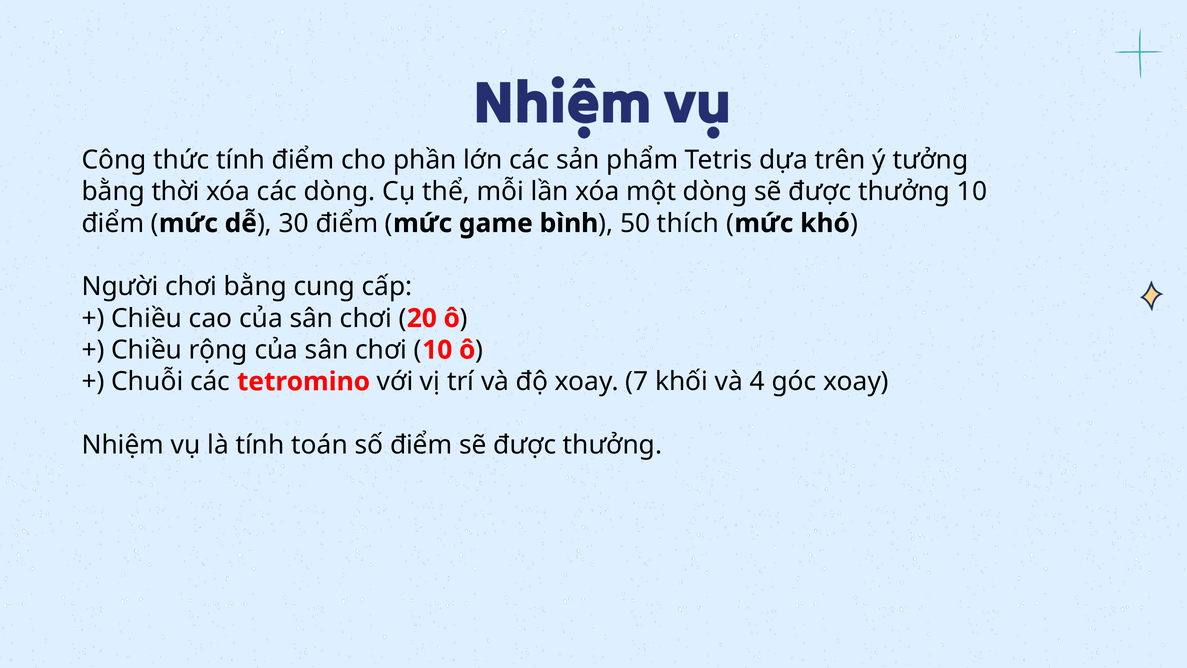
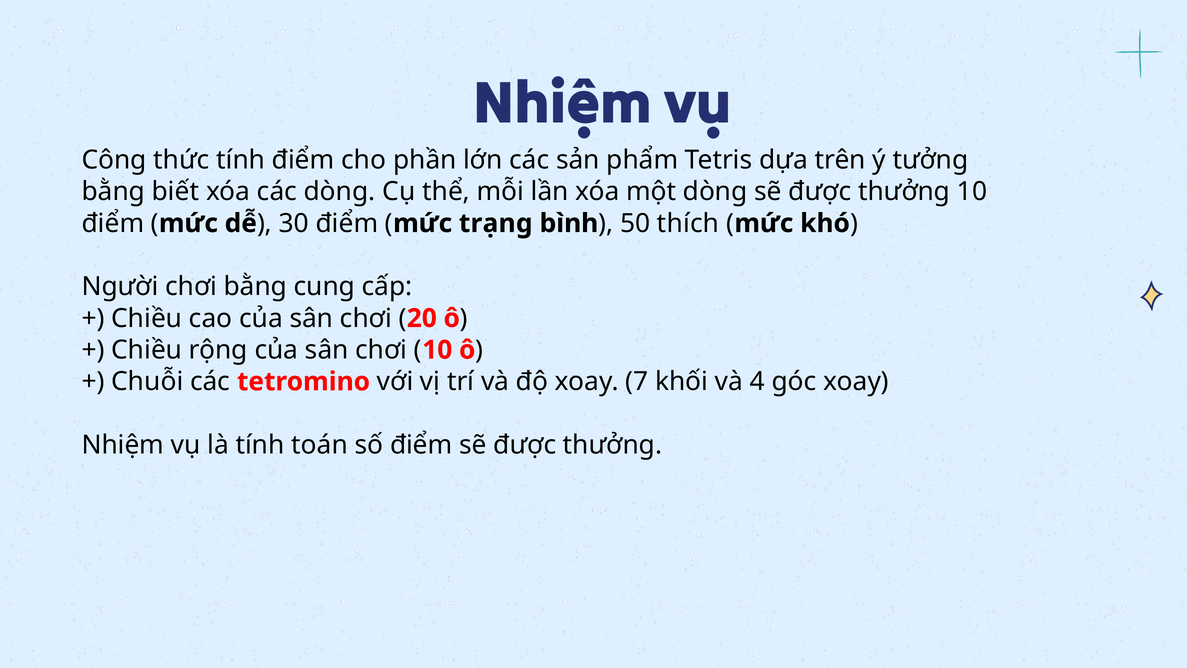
thời: thời -> biết
game: game -> trạng
